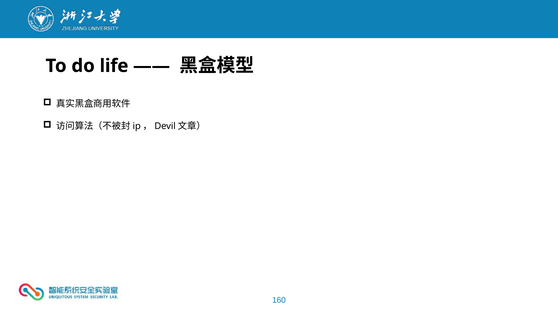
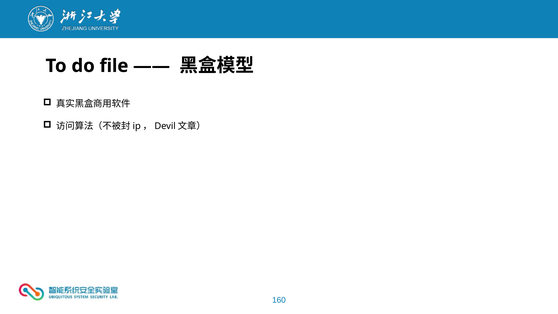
life: life -> file
